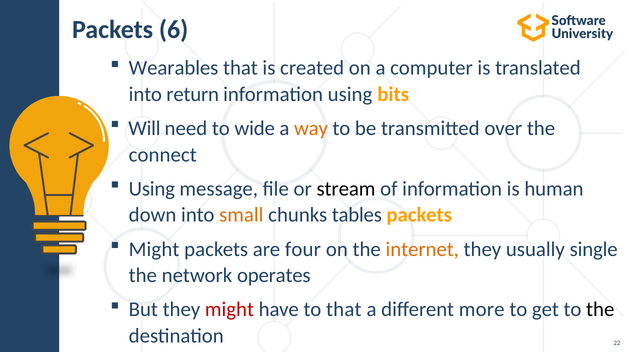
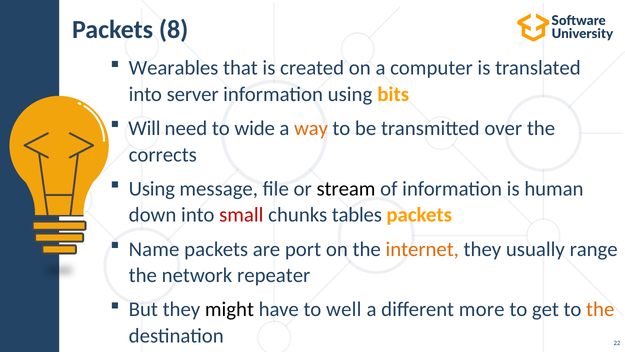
6: 6 -> 8
return: return -> server
connect: connect -> corrects
small colour: orange -> red
Might at (154, 249): Might -> Name
four: four -> port
single: single -> range
operates: operates -> repeater
might at (229, 309) colour: red -> black
to that: that -> well
the at (600, 309) colour: black -> orange
